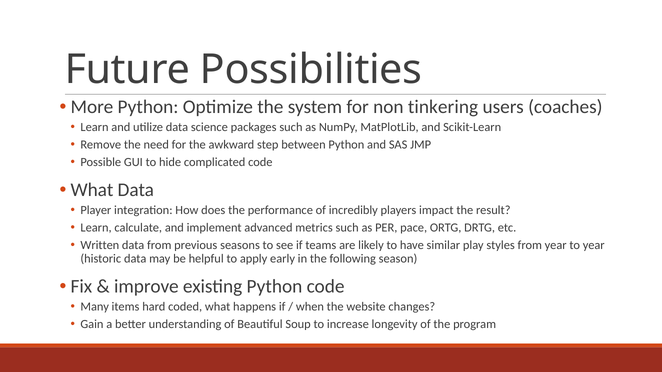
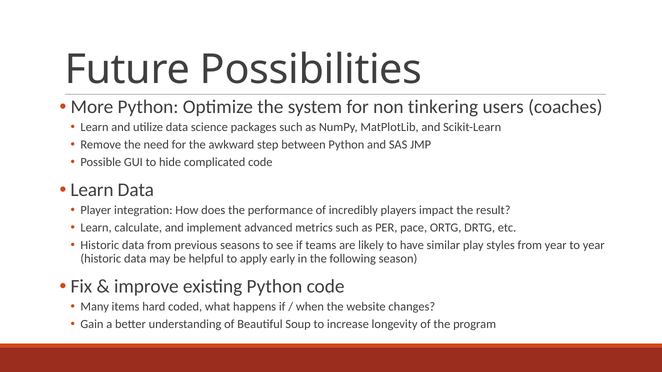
What at (92, 190): What -> Learn
Written at (100, 245): Written -> Historic
